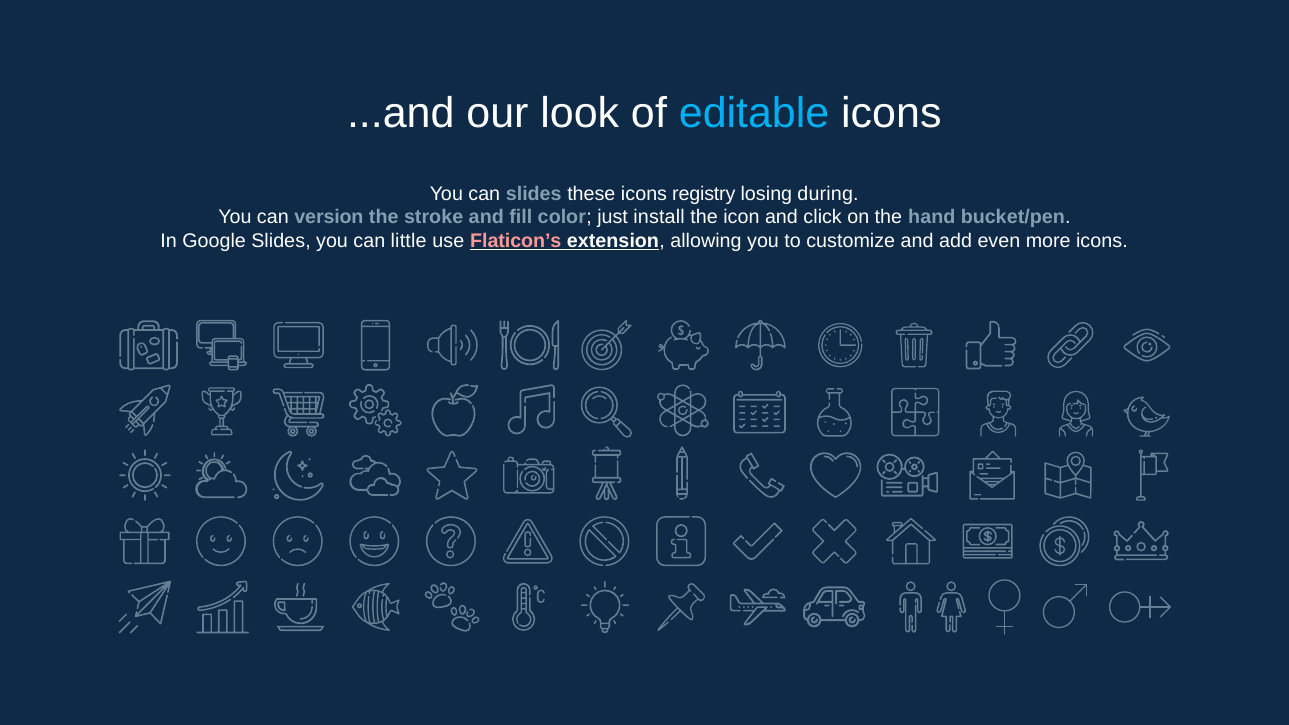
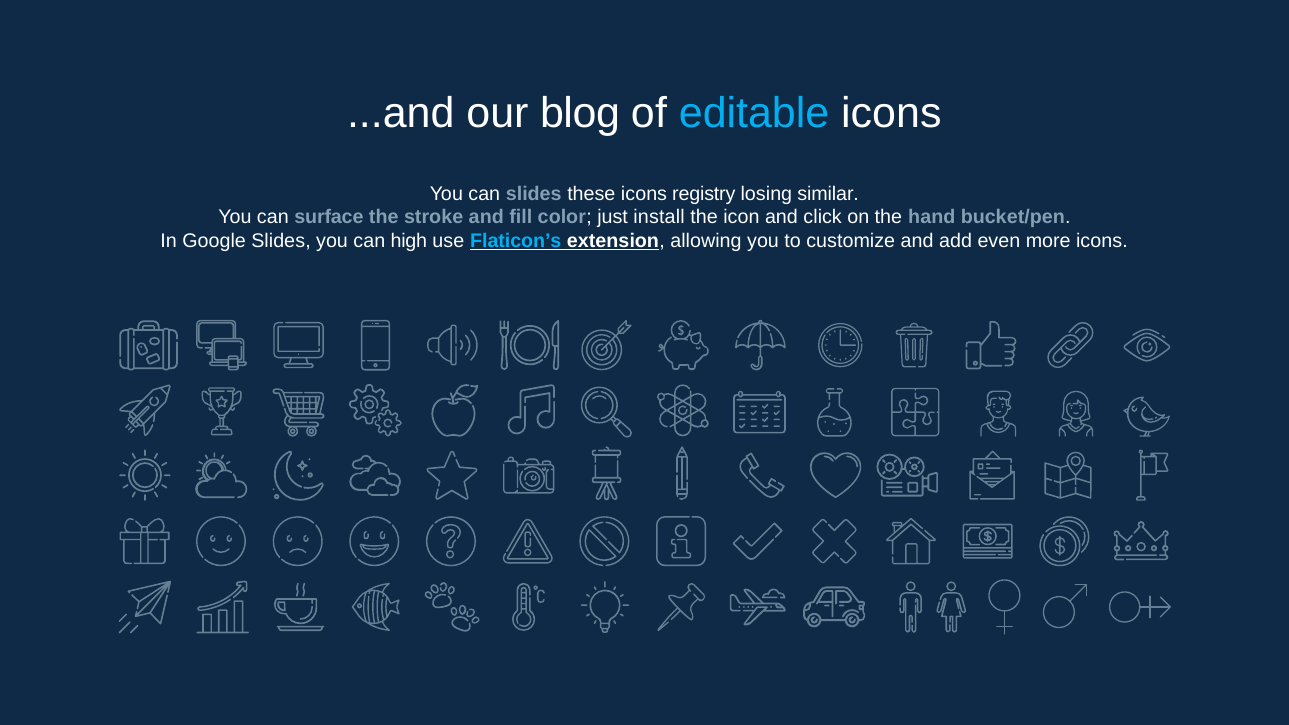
look: look -> blog
during: during -> similar
version: version -> surface
little: little -> high
Flaticon’s colour: pink -> light blue
